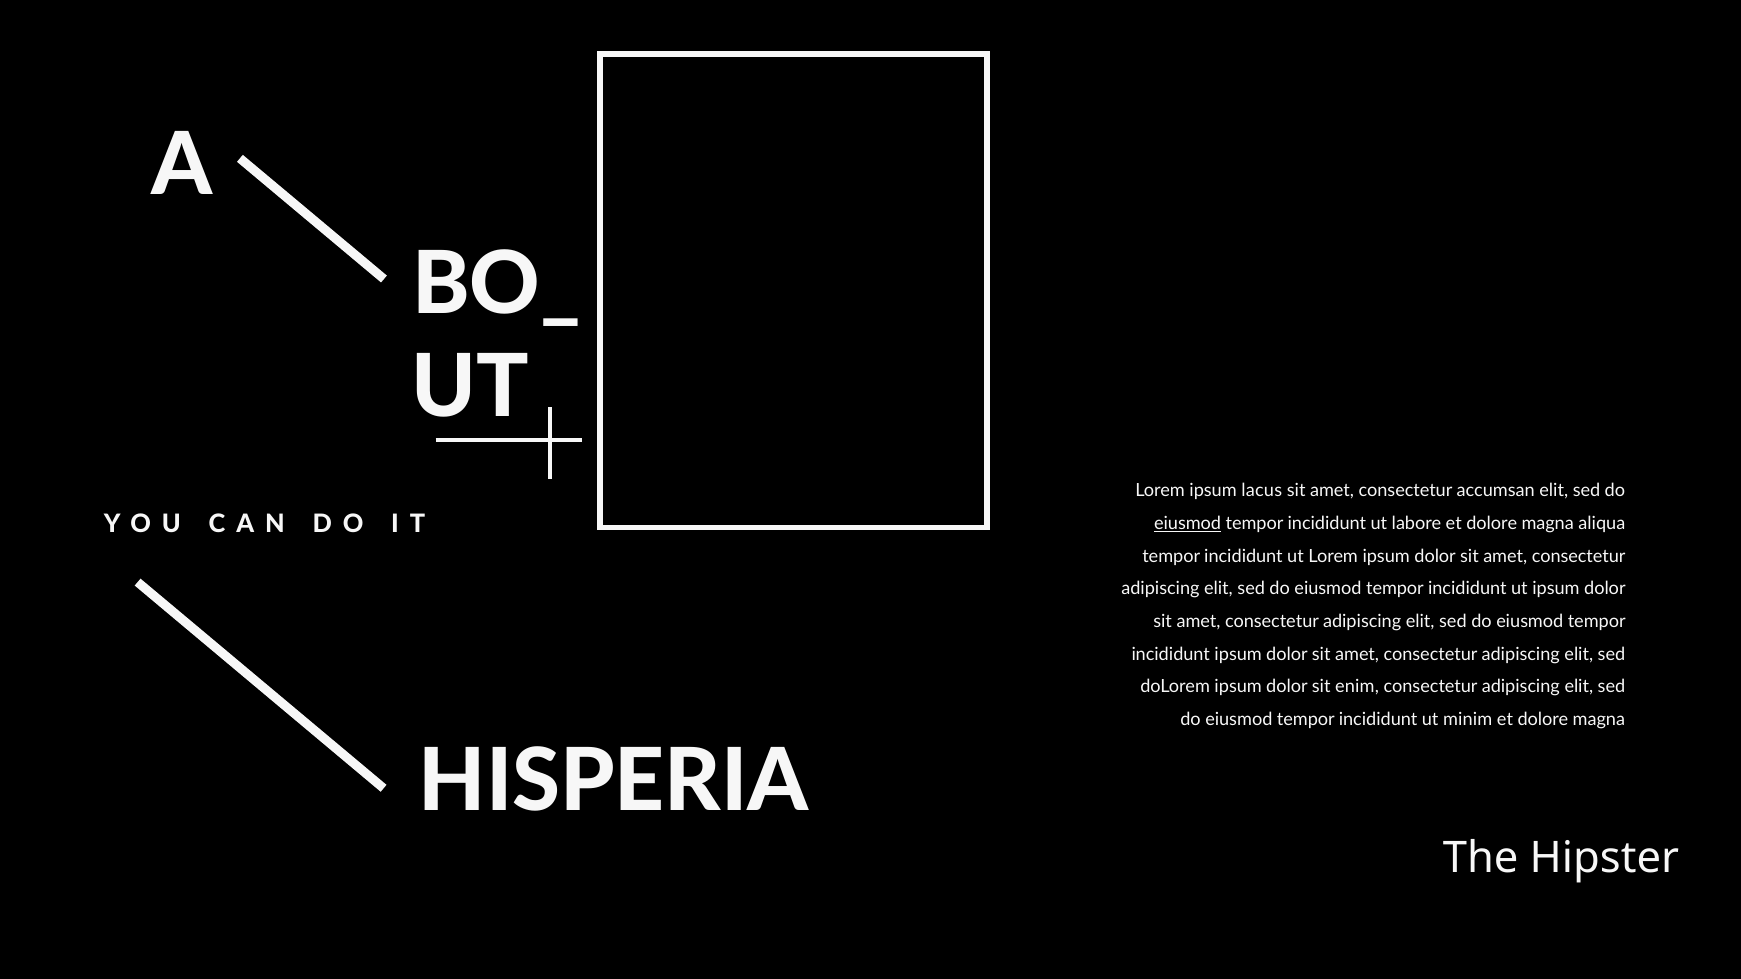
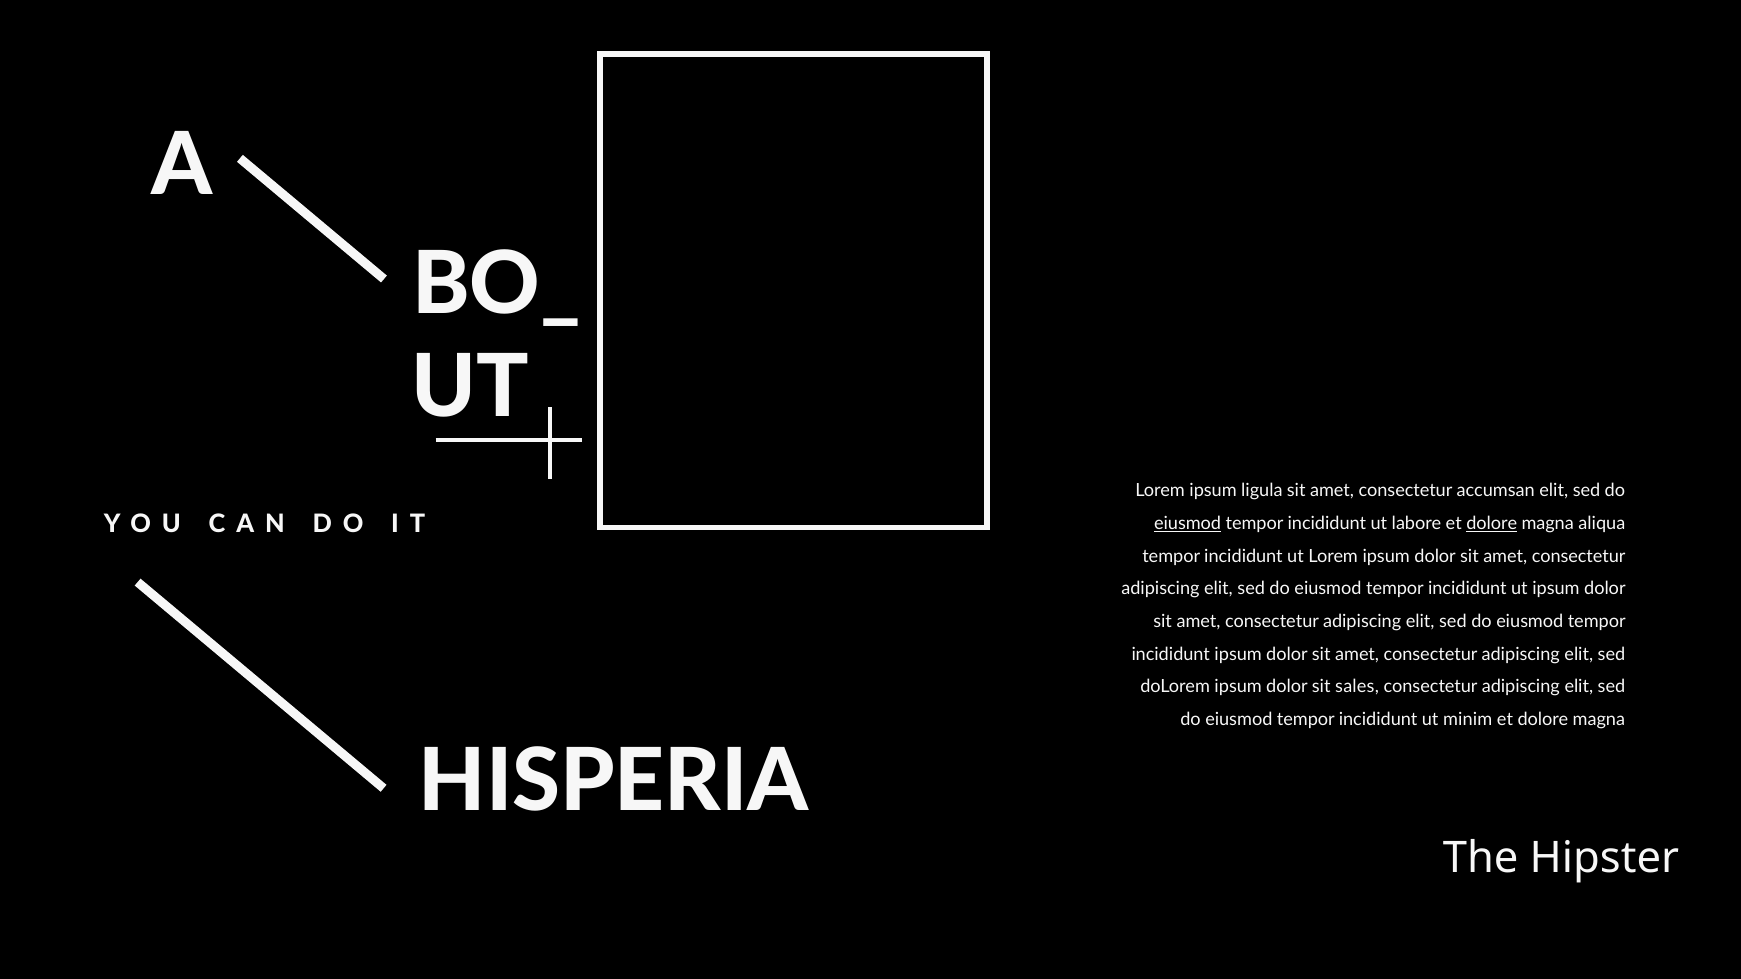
lacus: lacus -> ligula
dolore at (1492, 524) underline: none -> present
enim: enim -> sales
